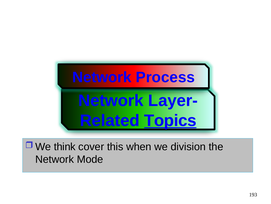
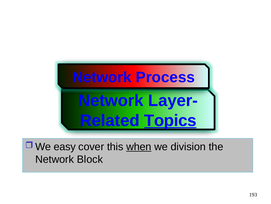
think: think -> easy
when underline: none -> present
Mode: Mode -> Block
